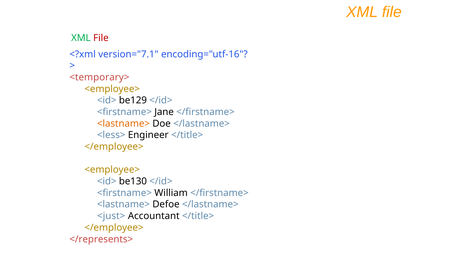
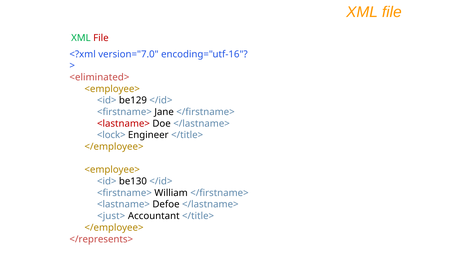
version="7.1: version="7.1 -> version="7.0
<temporary>: <temporary> -> <eliminated>
<lastname> at (123, 124) colour: orange -> red
<less>: <less> -> <lock>
